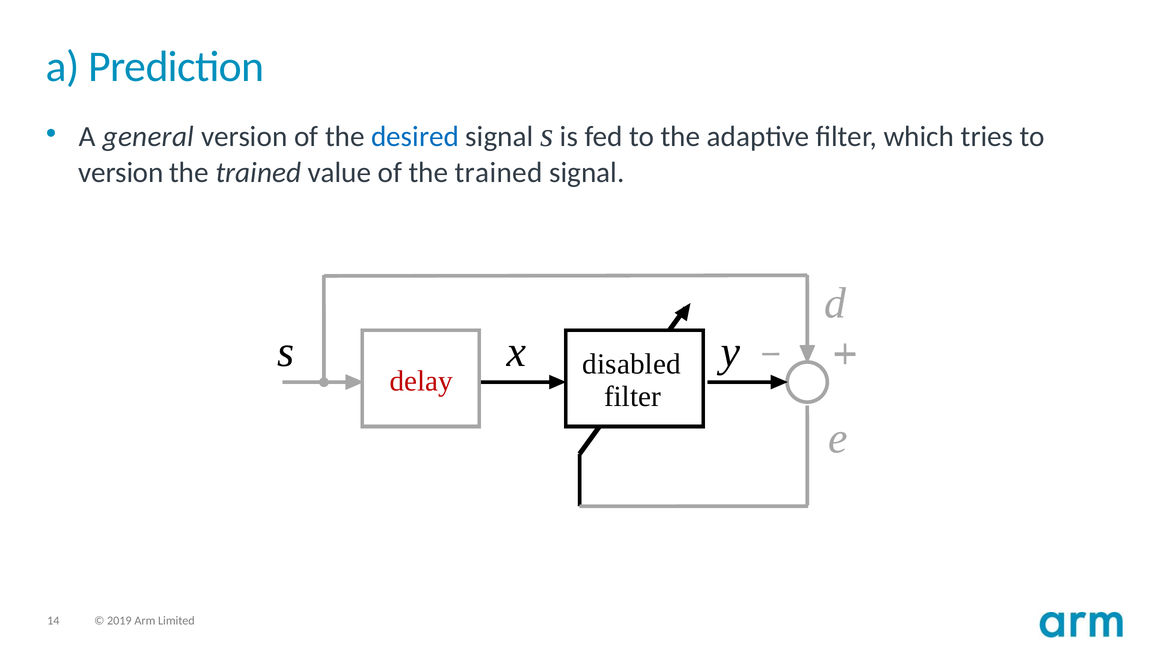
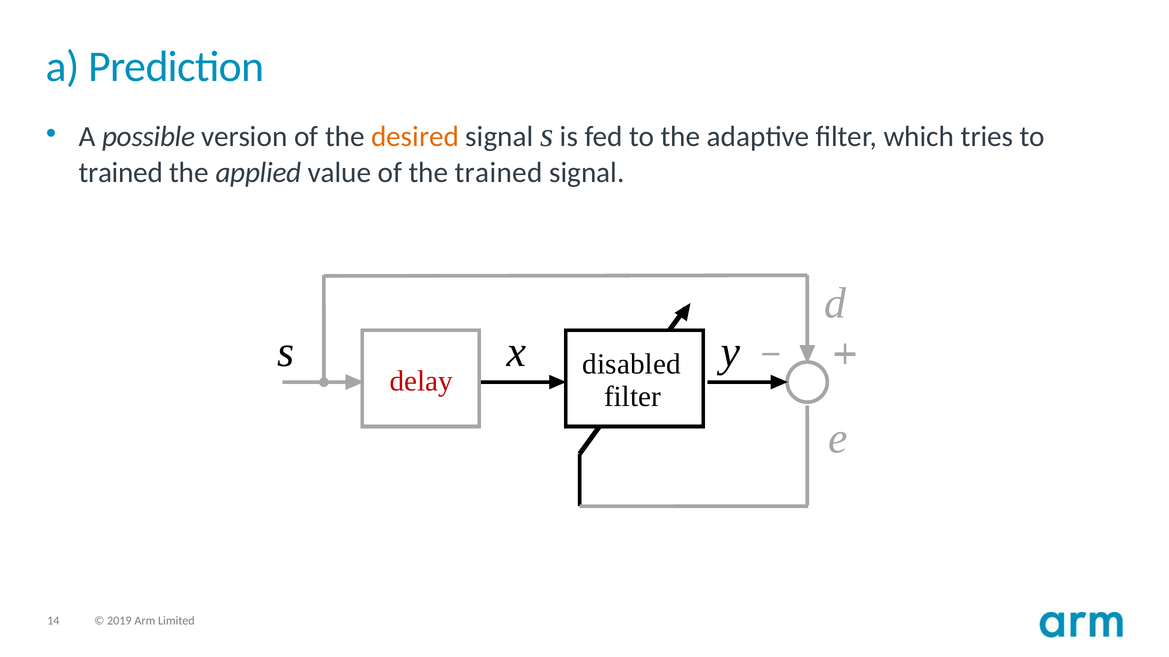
general: general -> possible
desired colour: blue -> orange
version at (121, 173): version -> trained
trained at (258, 173): trained -> applied
